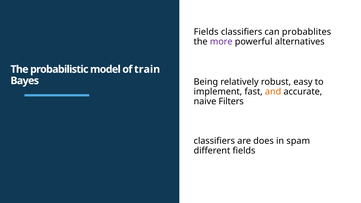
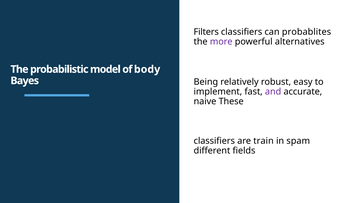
Fields at (206, 32): Fields -> Filters
train: train -> body
and colour: orange -> purple
Filters: Filters -> These
does: does -> train
